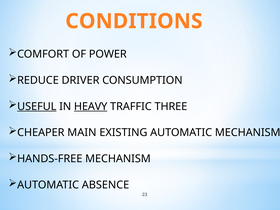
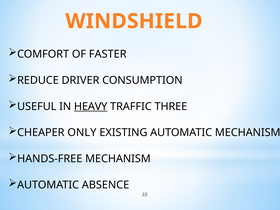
CONDITIONS: CONDITIONS -> WINDSHIELD
POWER: POWER -> FASTER
USEFUL underline: present -> none
MAIN: MAIN -> ONLY
